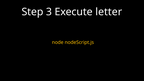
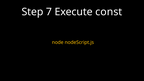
3: 3 -> 7
letter: letter -> const
